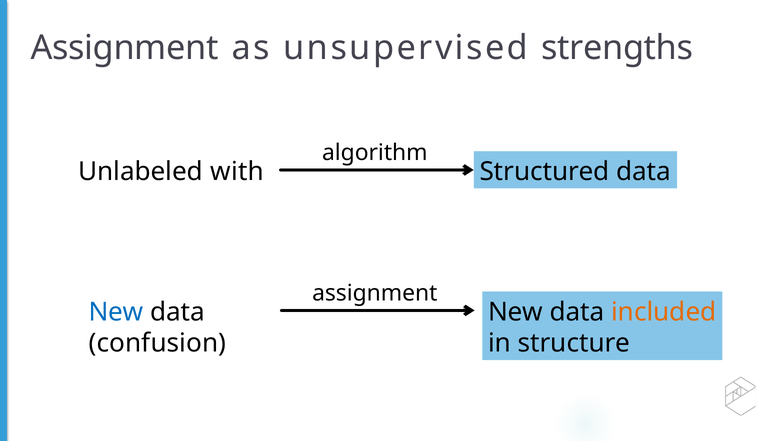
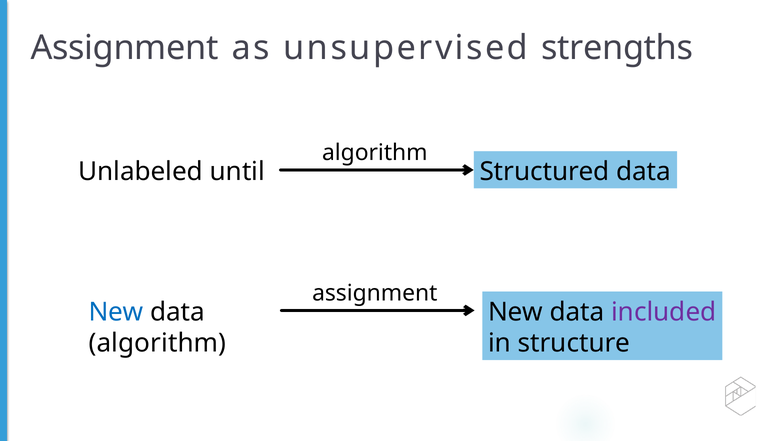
with: with -> until
included colour: orange -> purple
confusion at (157, 343): confusion -> algorithm
